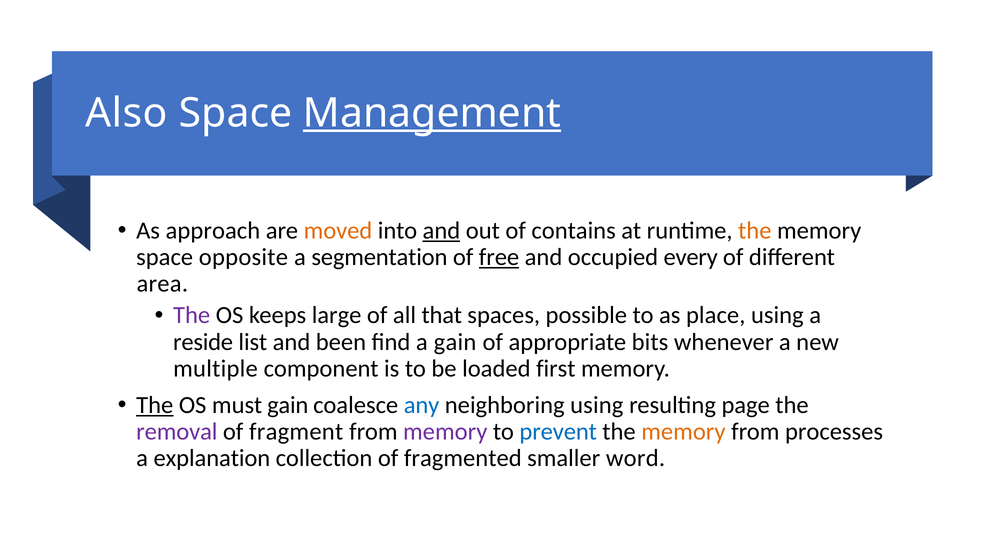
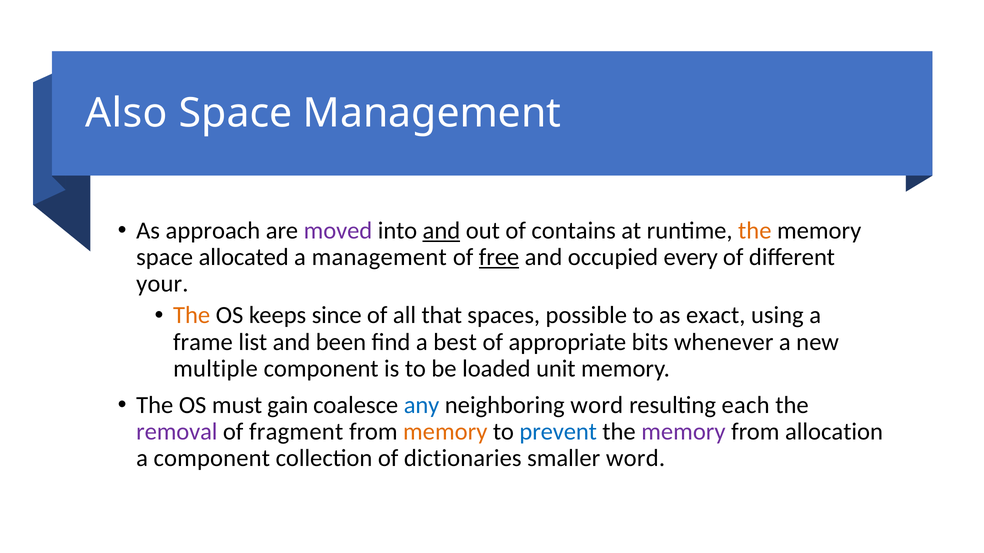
Management at (432, 113) underline: present -> none
moved colour: orange -> purple
opposite: opposite -> allocated
a segmentation: segmentation -> management
area: area -> your
The at (192, 316) colour: purple -> orange
large: large -> since
place: place -> exact
reside: reside -> frame
a gain: gain -> best
first: first -> unit
The at (155, 406) underline: present -> none
neighboring using: using -> word
page: page -> each
memory at (445, 432) colour: purple -> orange
memory at (683, 432) colour: orange -> purple
processes: processes -> allocation
a explanation: explanation -> component
fragmented: fragmented -> dictionaries
